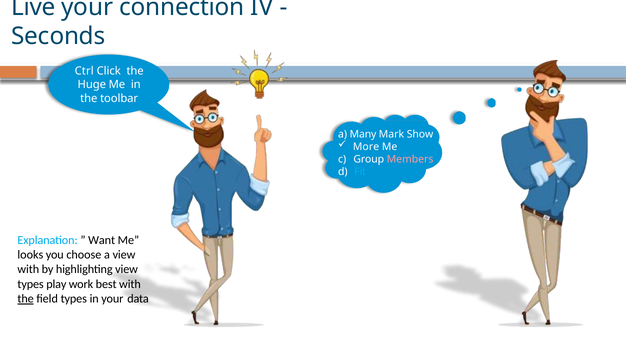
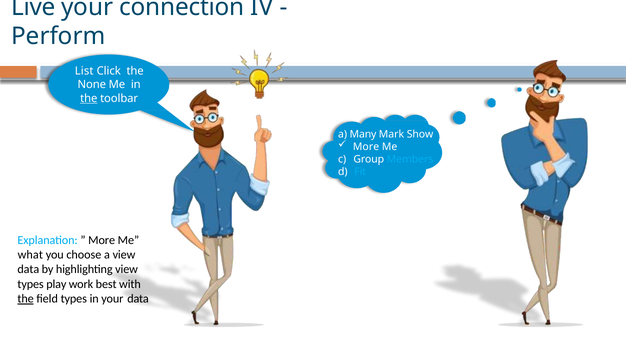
Seconds: Seconds -> Perform
Ctrl: Ctrl -> List
Huge: Huge -> None
the at (89, 98) underline: none -> present
Members colour: pink -> light blue
Want at (102, 240): Want -> More
looks: looks -> what
with at (28, 269): with -> data
